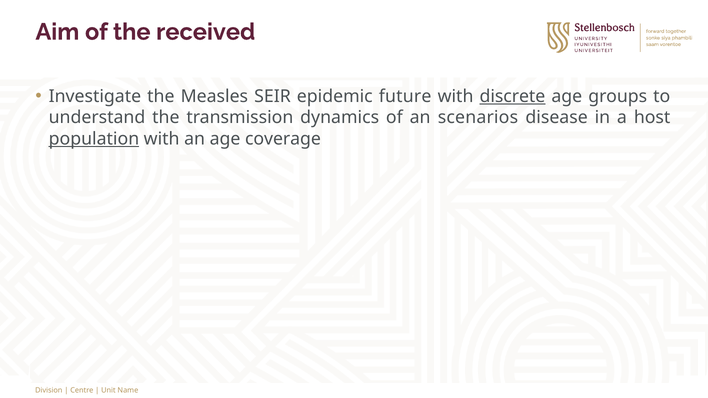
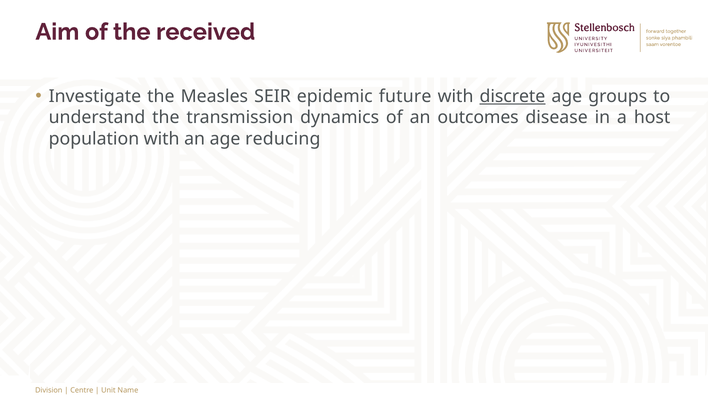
scenarios: scenarios -> outcomes
population underline: present -> none
coverage: coverage -> reducing
